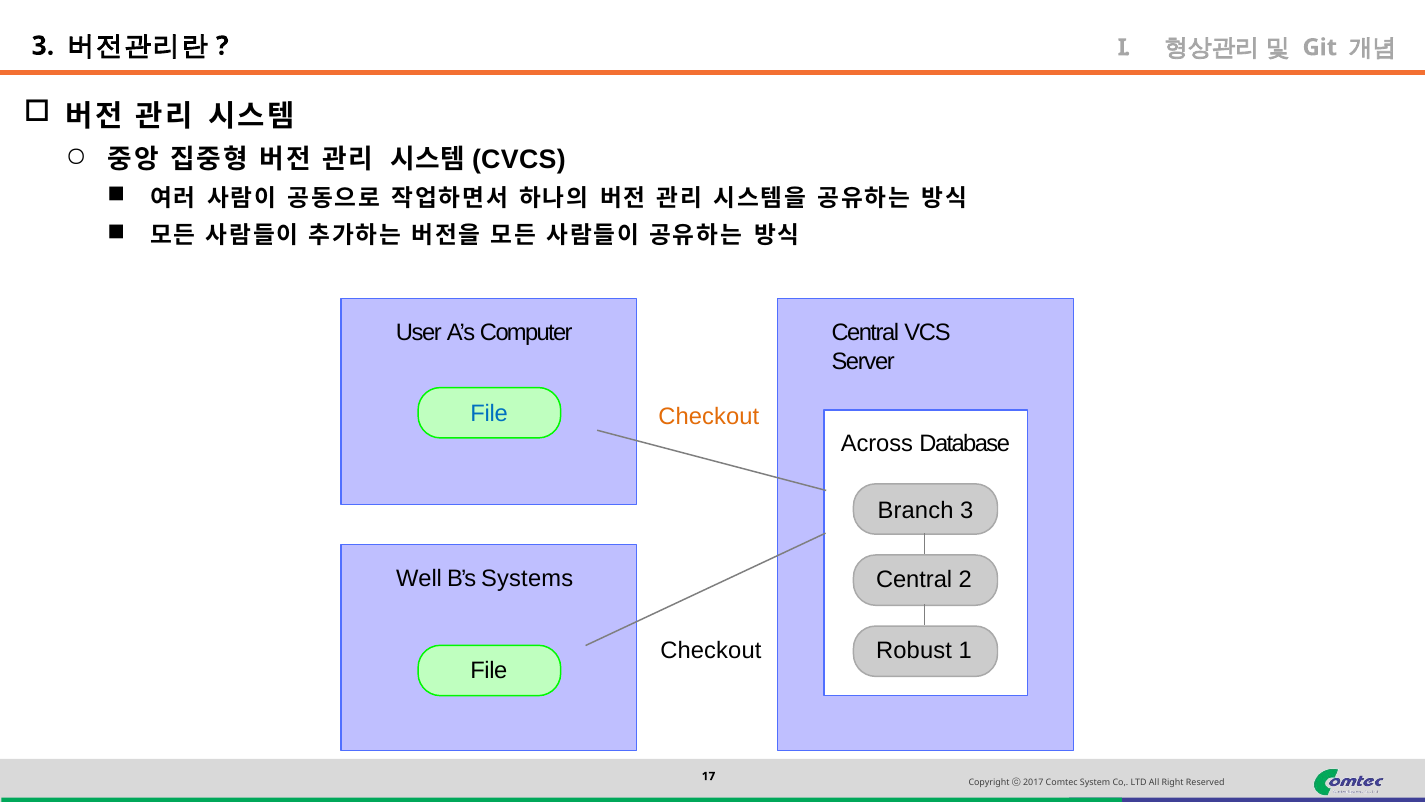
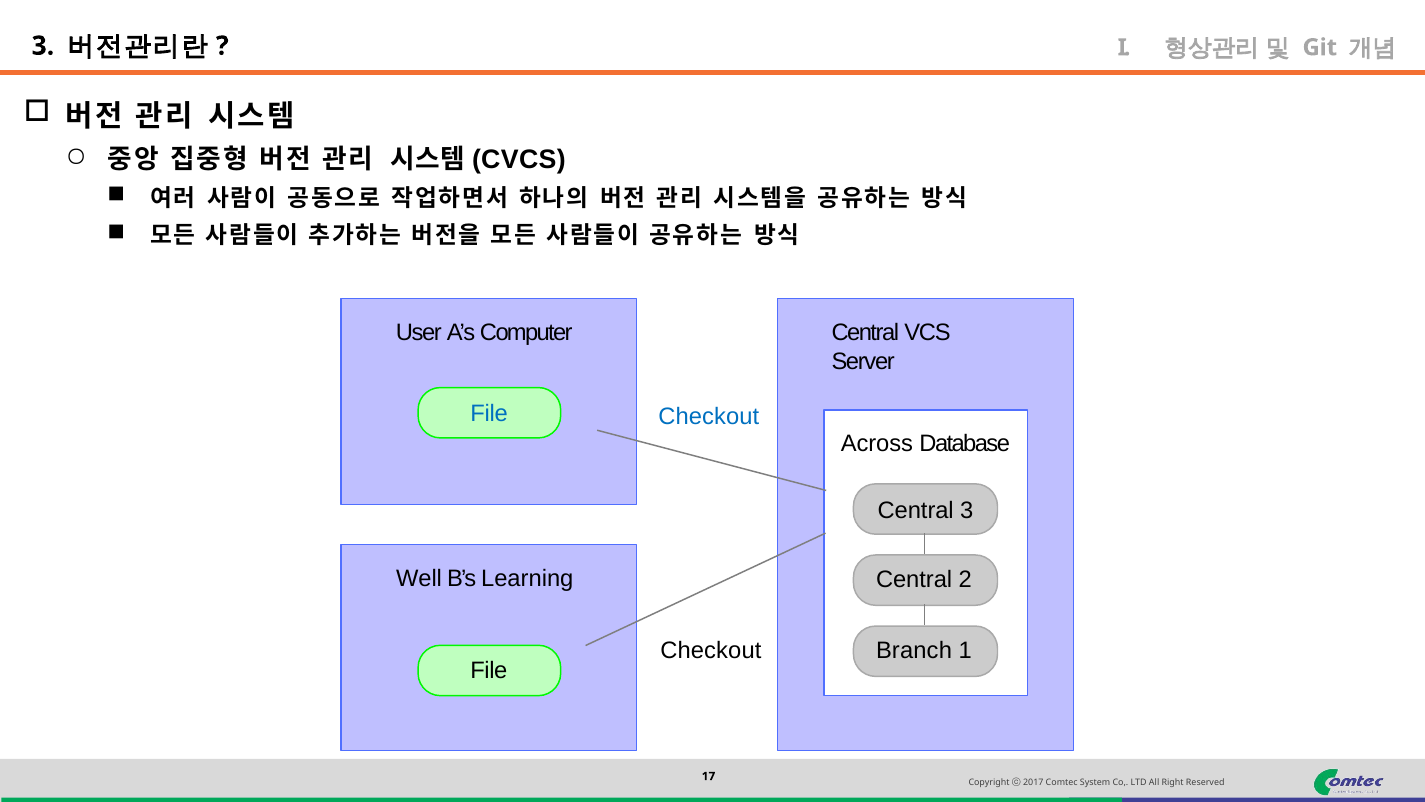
Checkout at (709, 416) colour: orange -> blue
Branch at (916, 510): Branch -> Central
Systems: Systems -> Learning
Robust: Robust -> Branch
